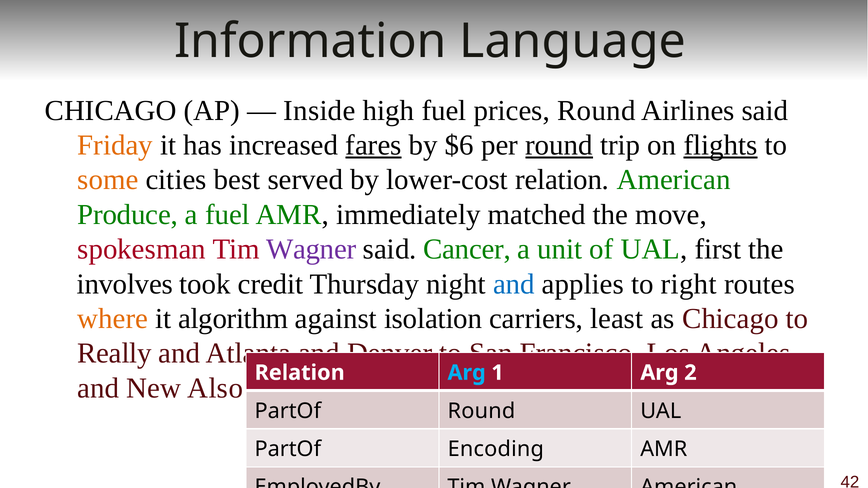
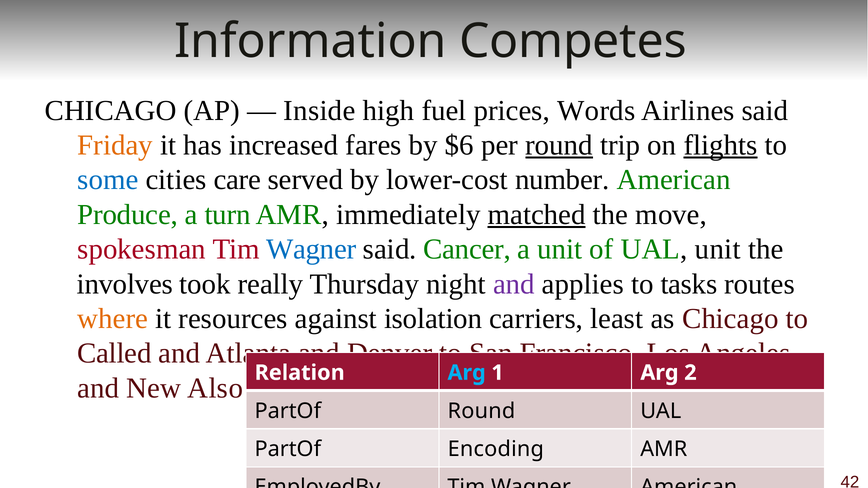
Information Language: Language -> Competes
prices Round: Round -> Words
fares underline: present -> none
some colour: orange -> blue
best: best -> care
lower-cost relation: relation -> number
a fuel: fuel -> turn
matched underline: none -> present
Wagner at (311, 249) colour: purple -> blue
UAL first: first -> unit
credit: credit -> really
and at (514, 284) colour: blue -> purple
right: right -> tasks
algorithm: algorithm -> resources
Really: Really -> Called
